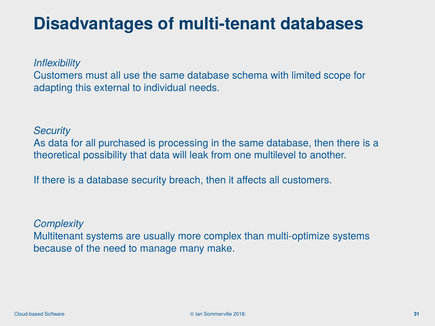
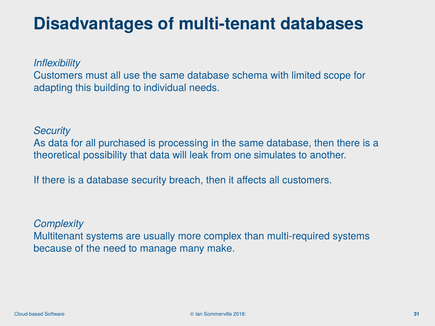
external: external -> building
multilevel: multilevel -> simulates
multi-optimize: multi-optimize -> multi-required
